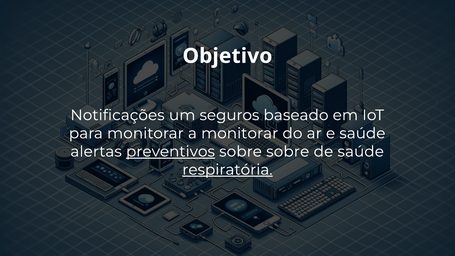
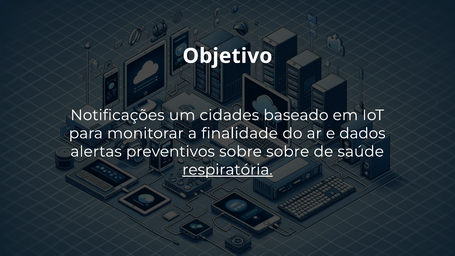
seguros: seguros -> cidades
a monitorar: monitorar -> finalidade
e saúde: saúde -> dados
preventivos underline: present -> none
